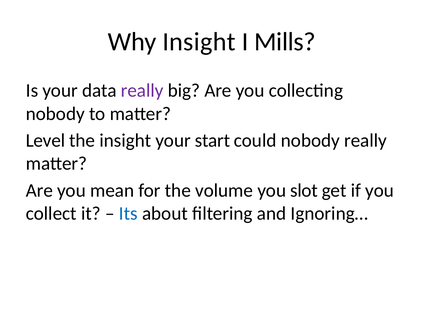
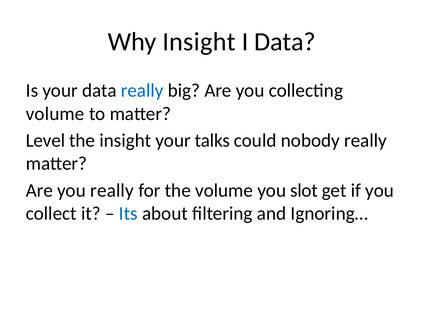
I Mills: Mills -> Data
really at (142, 90) colour: purple -> blue
nobody at (55, 113): nobody -> volume
start: start -> talks
you mean: mean -> really
